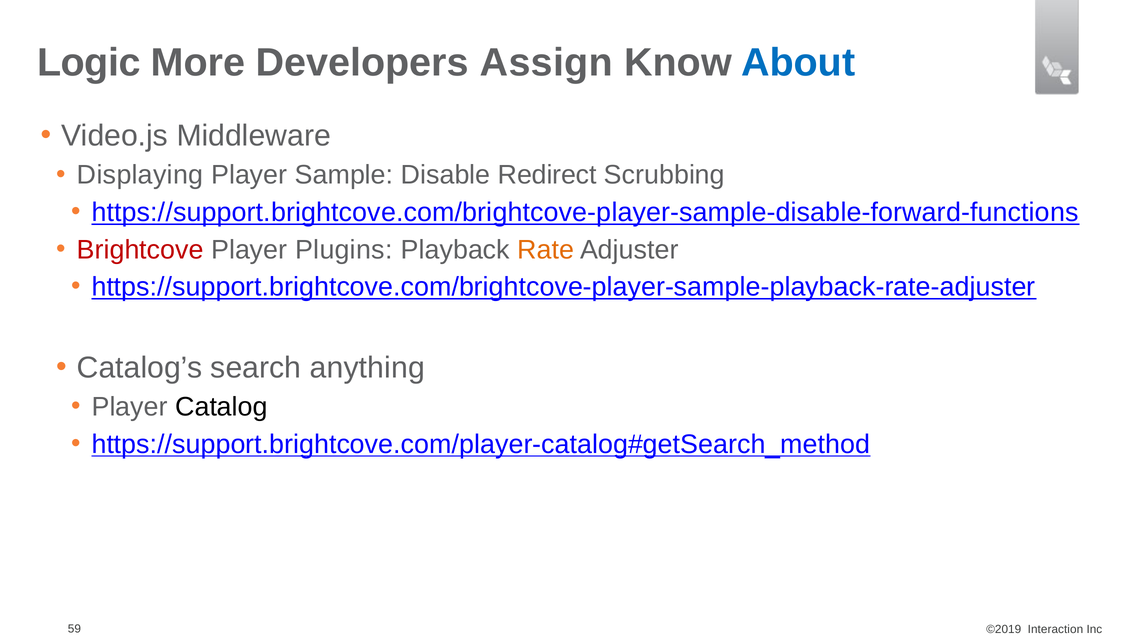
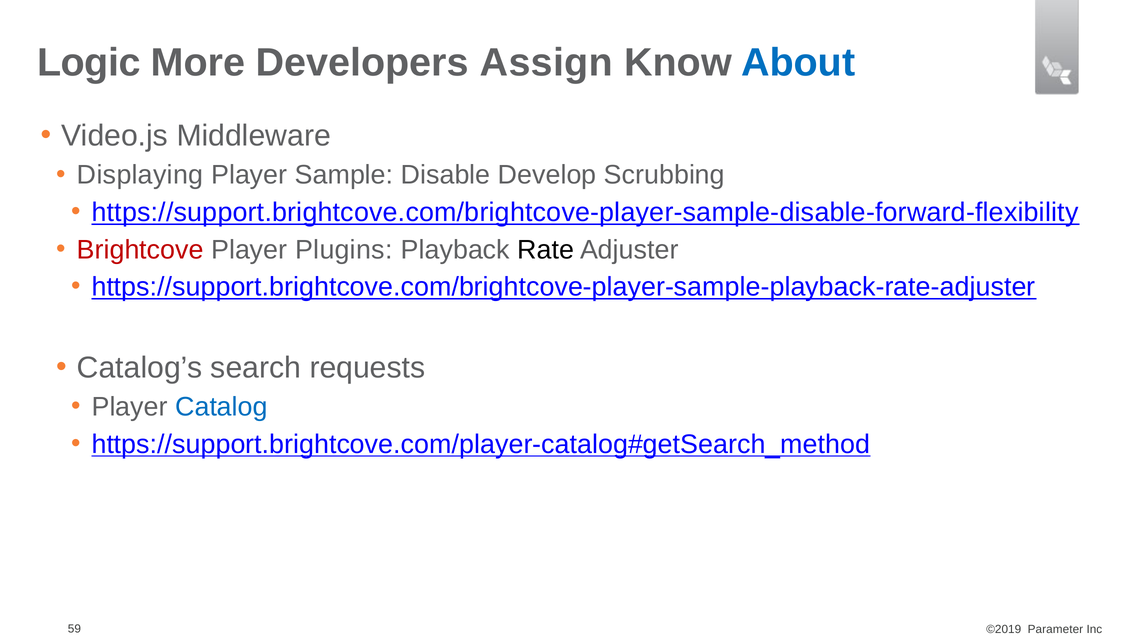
Redirect: Redirect -> Develop
https://support.brightcove.com/brightcove-player-sample-disable-forward-functions: https://support.brightcove.com/brightcove-player-sample-disable-forward-functions -> https://support.brightcove.com/brightcove-player-sample-disable-forward-flexibility
Rate colour: orange -> black
anything: anything -> requests
Catalog colour: black -> blue
Interaction: Interaction -> Parameter
